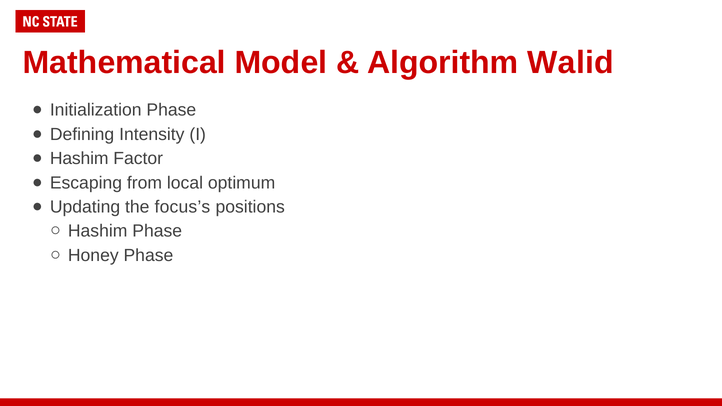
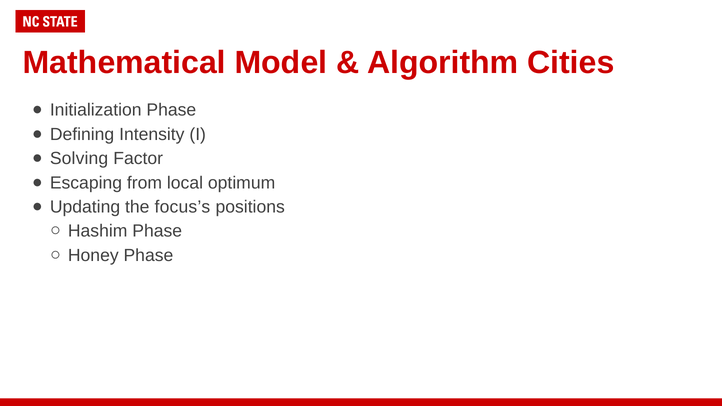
Walid: Walid -> Cities
Hashim at (79, 159): Hashim -> Solving
